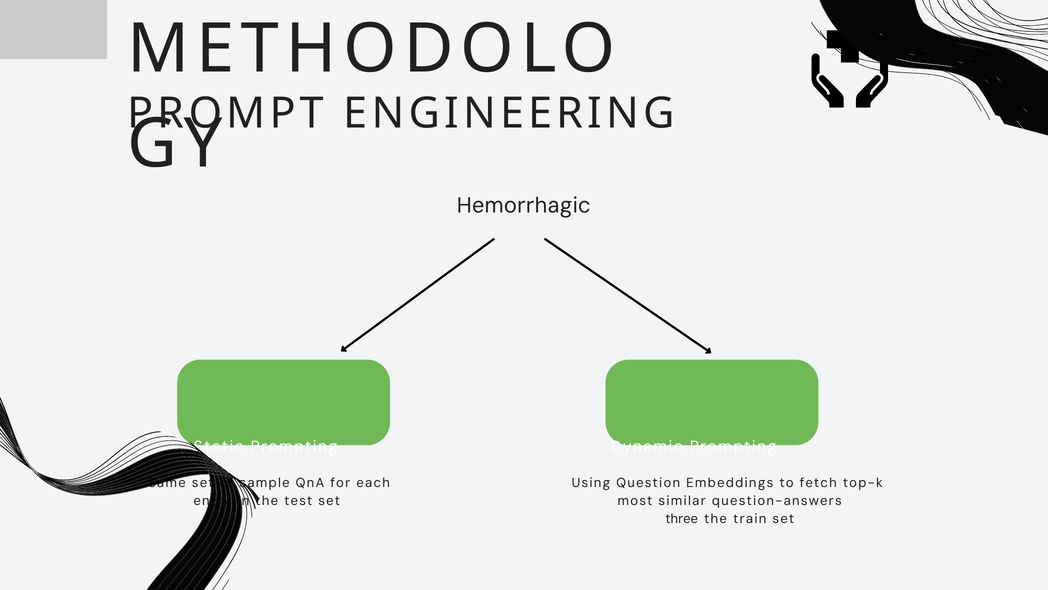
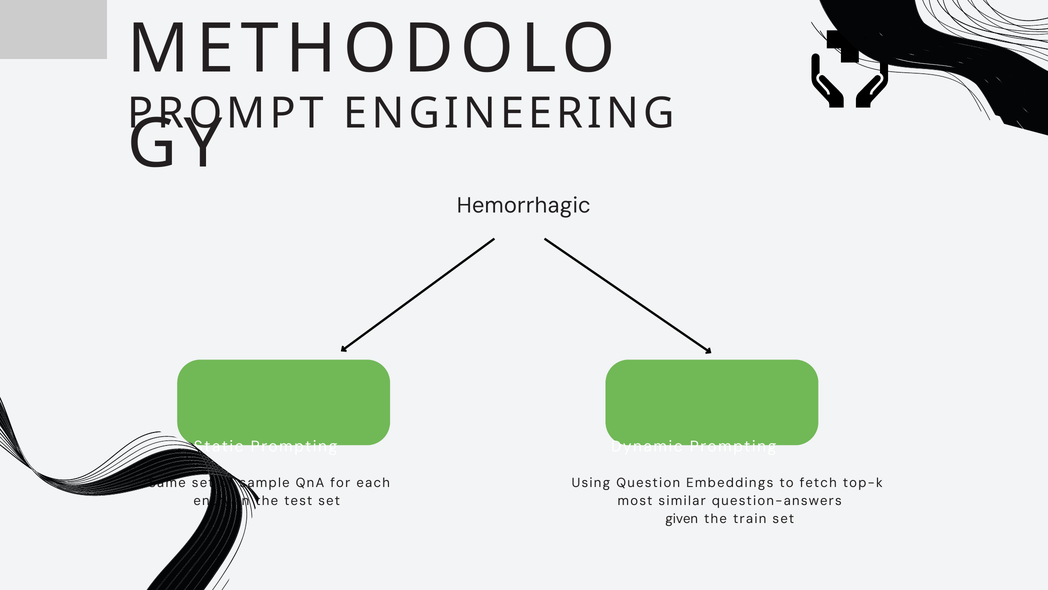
three: three -> given
